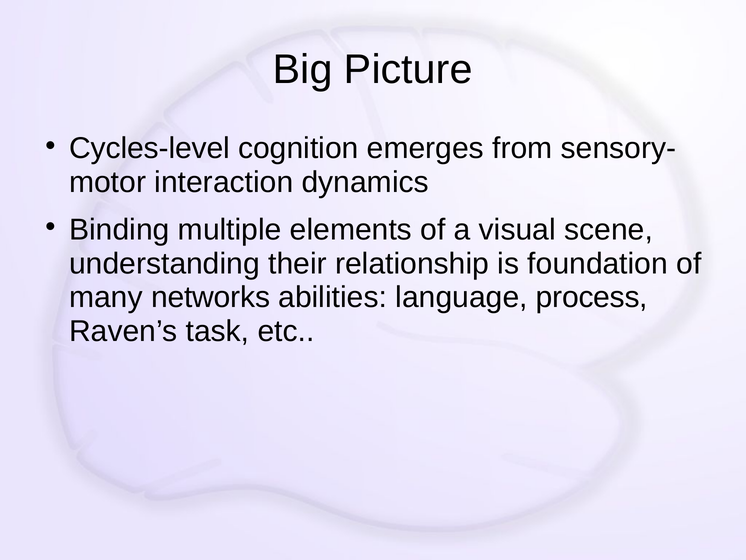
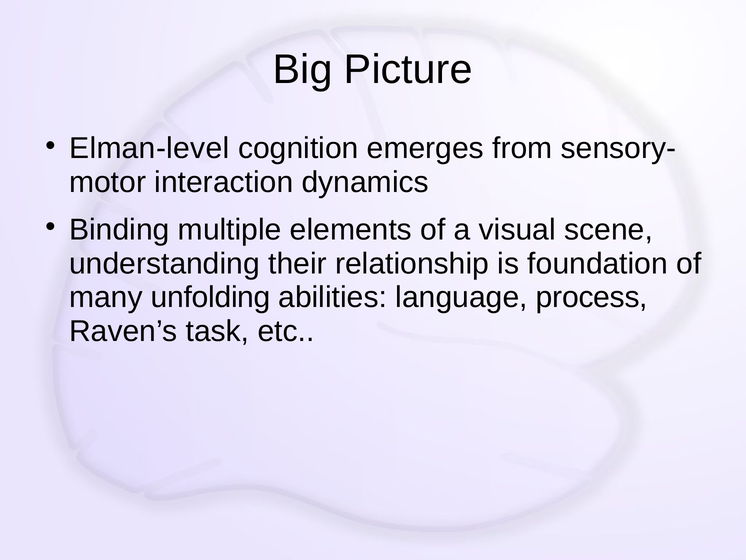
Cycles-level: Cycles-level -> Elman-level
networks: networks -> unfolding
